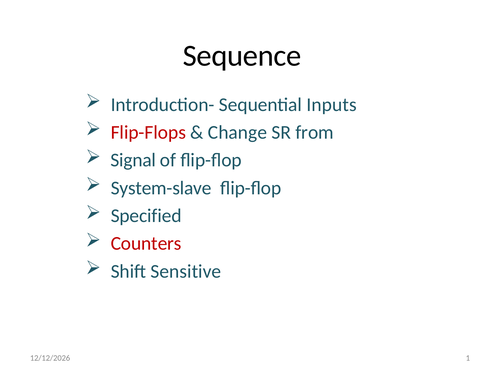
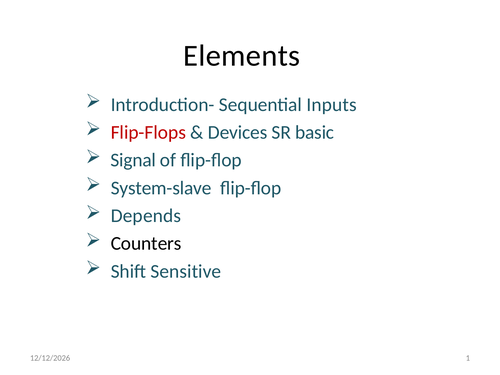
Sequence: Sequence -> Elements
Change: Change -> Devices
from: from -> basic
Specified: Specified -> Depends
Counters colour: red -> black
